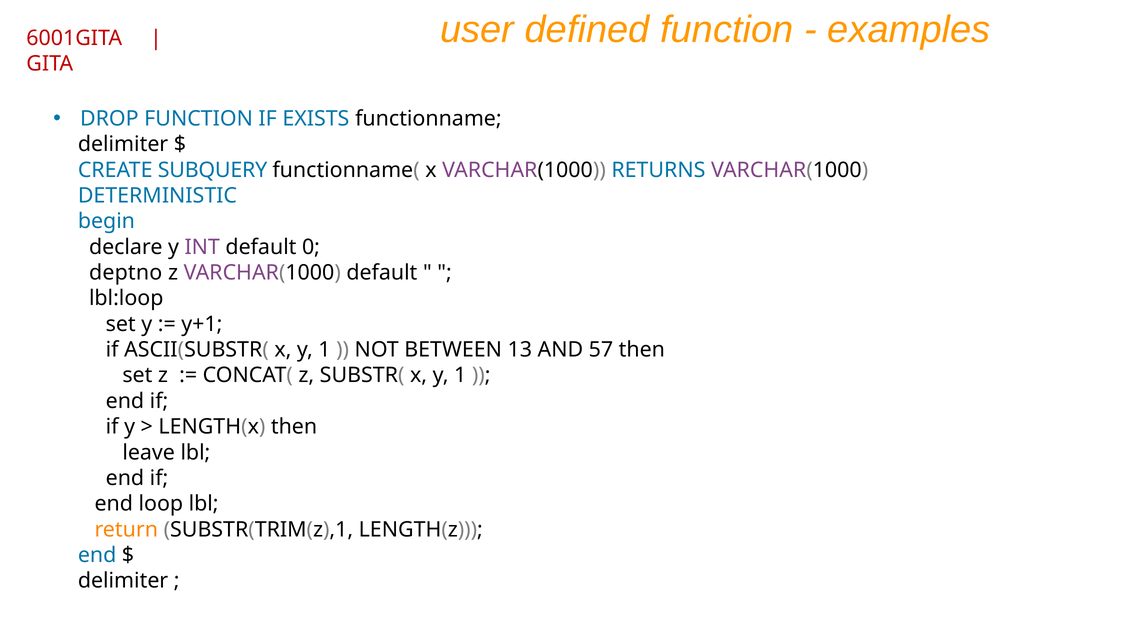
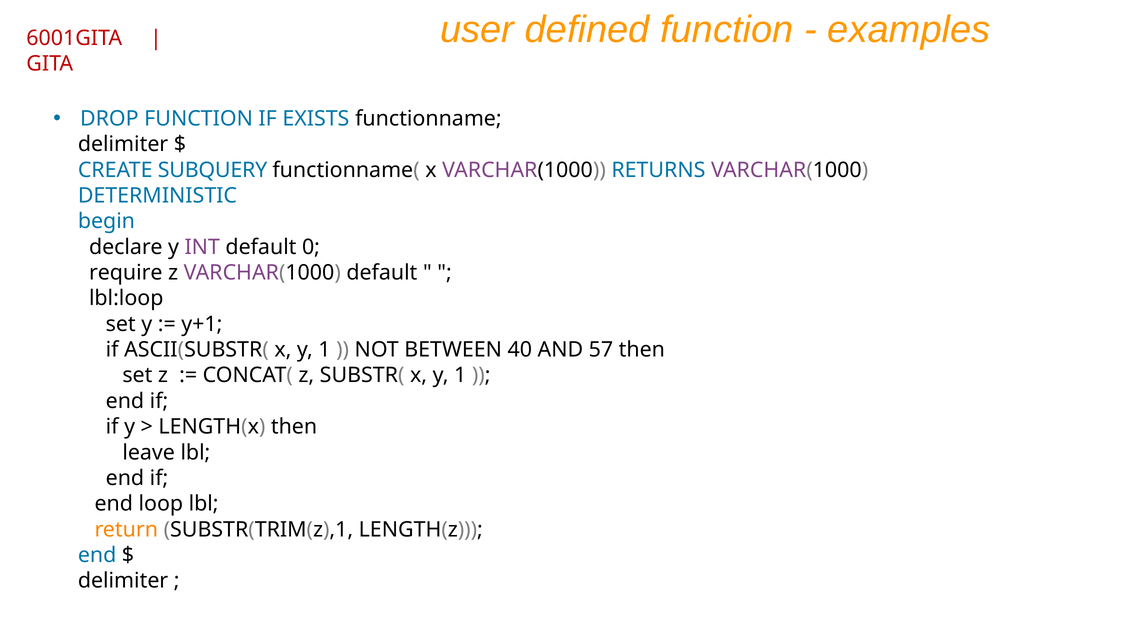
deptno: deptno -> require
13: 13 -> 40
